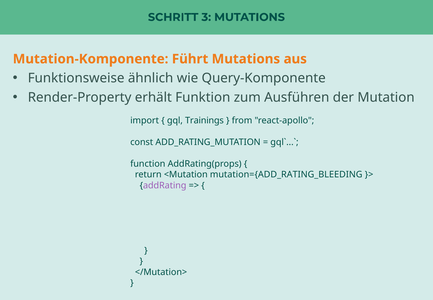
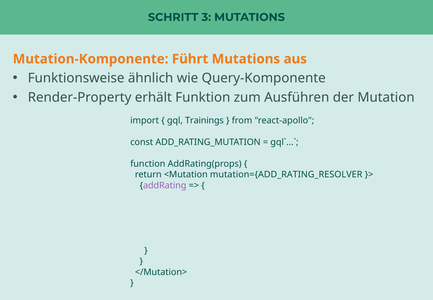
mutation={ADD_RATING_BLEEDING: mutation={ADD_RATING_BLEEDING -> mutation={ADD_RATING_RESOLVER
